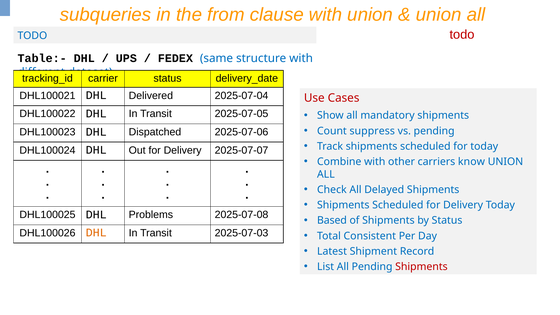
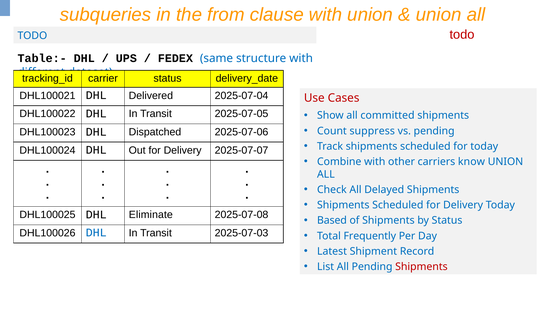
mandatory: mandatory -> committed
Problems: Problems -> Eliminate
DHL at (96, 233) colour: orange -> blue
Consistent: Consistent -> Frequently
